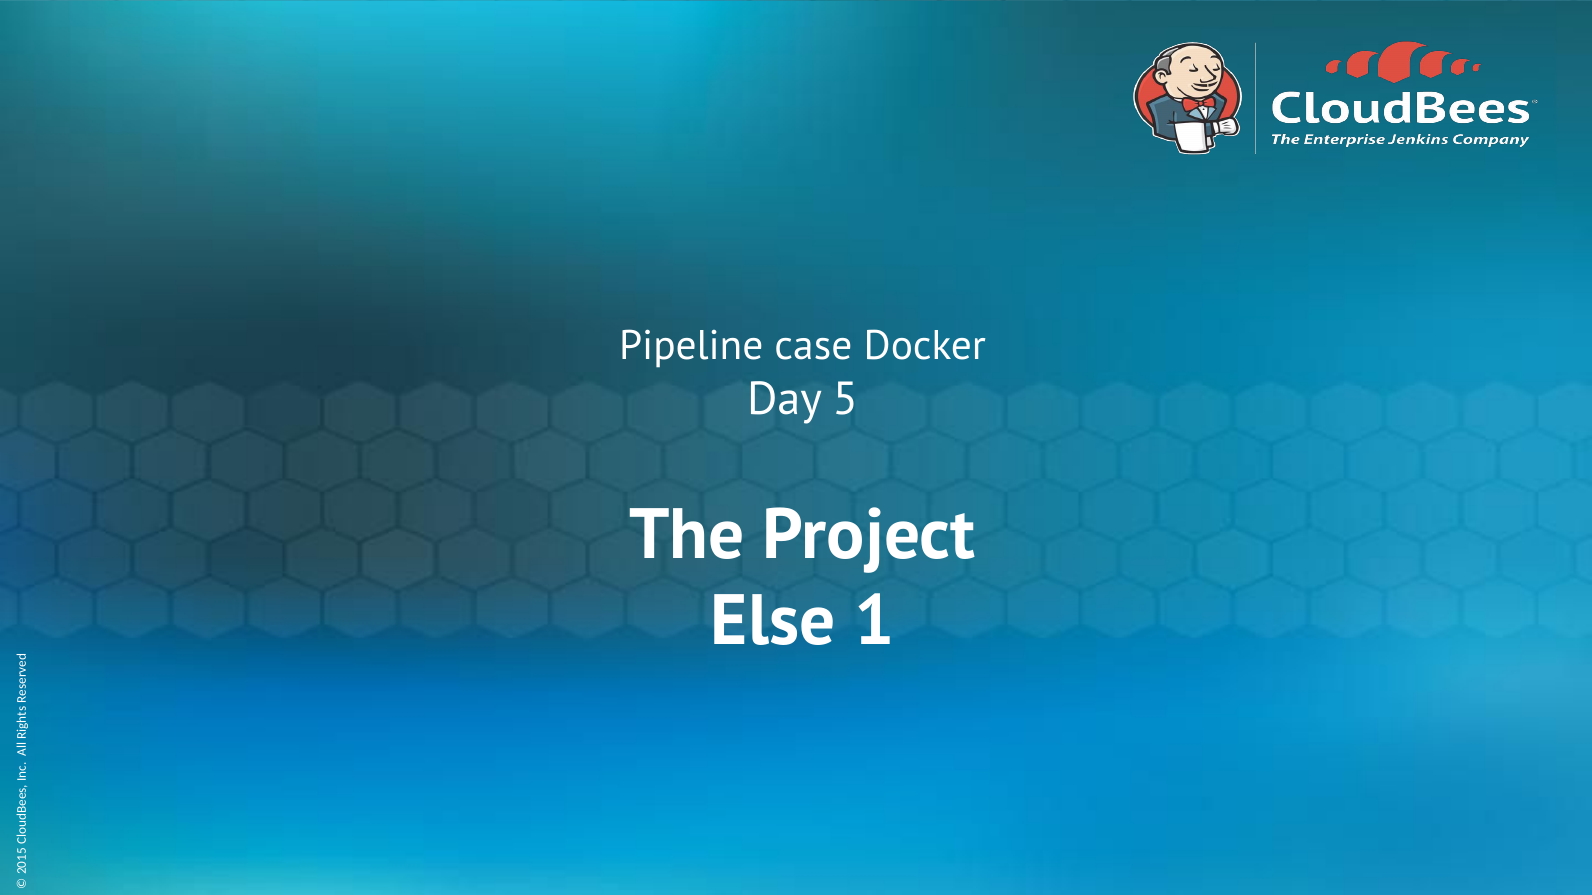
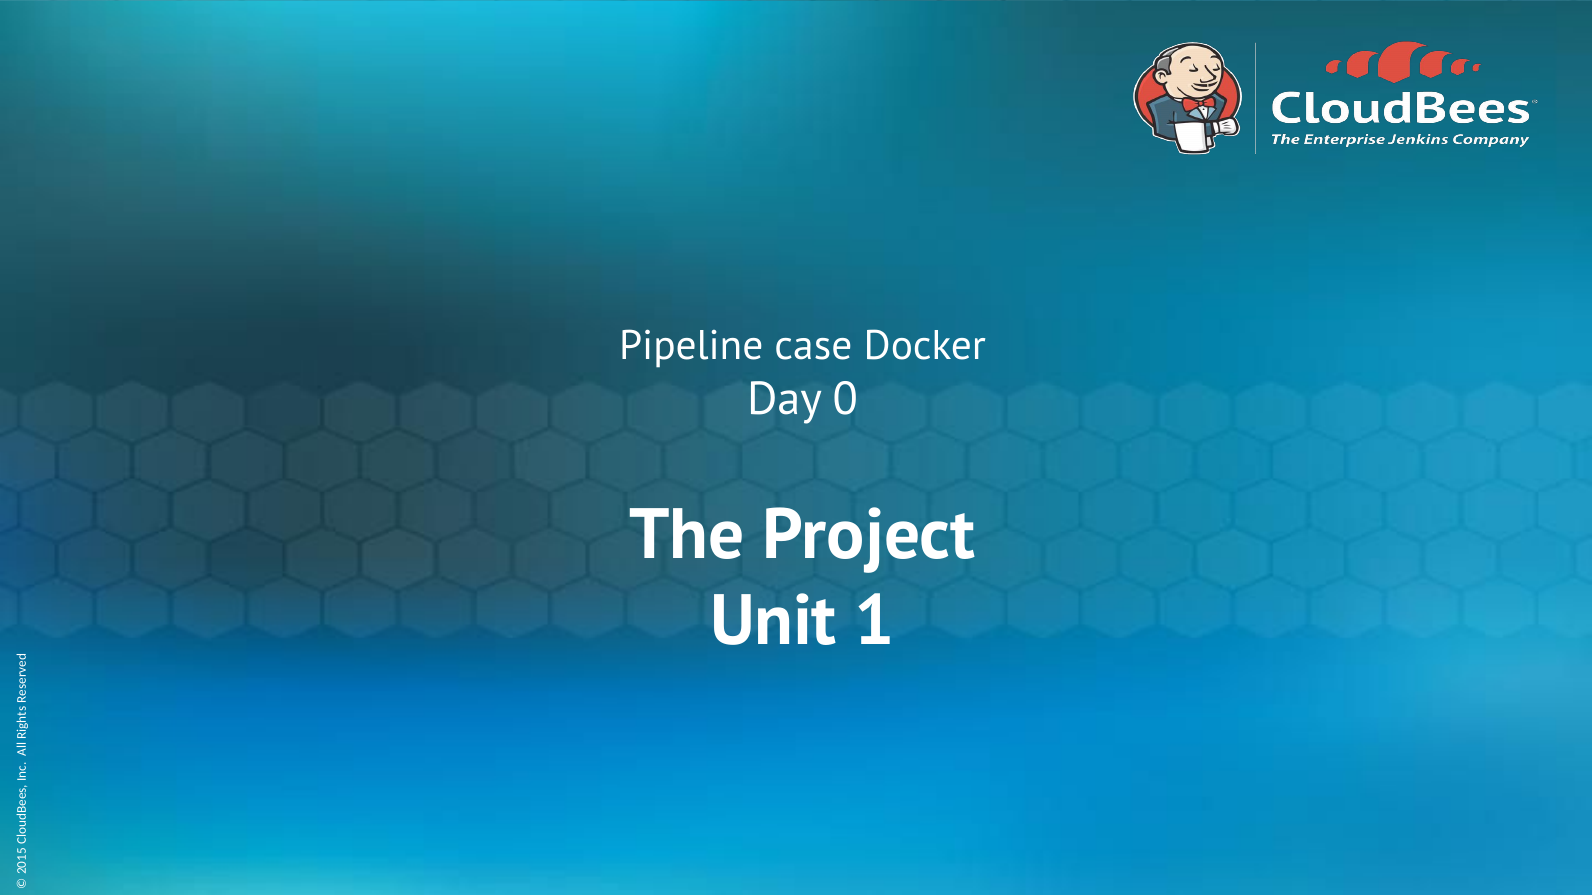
Day 5: 5 -> 0
Else: Else -> Unit
